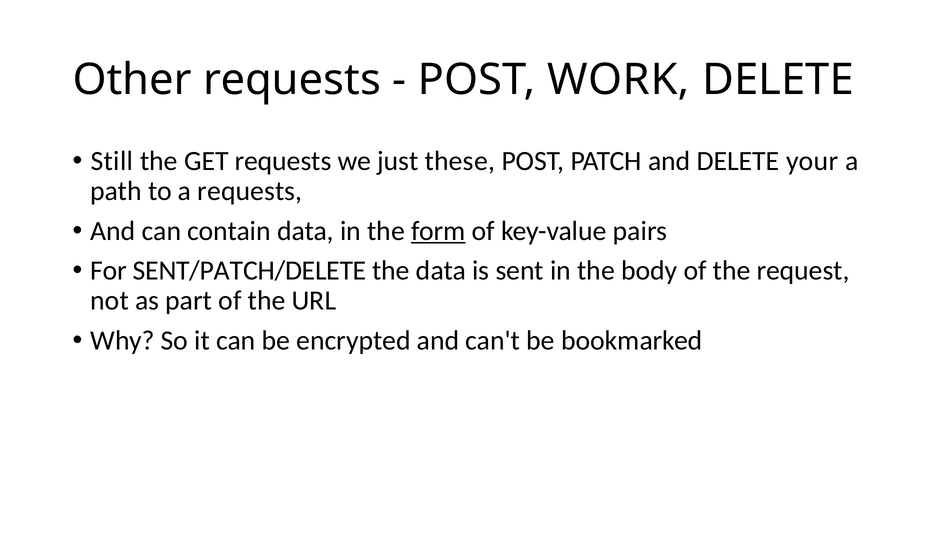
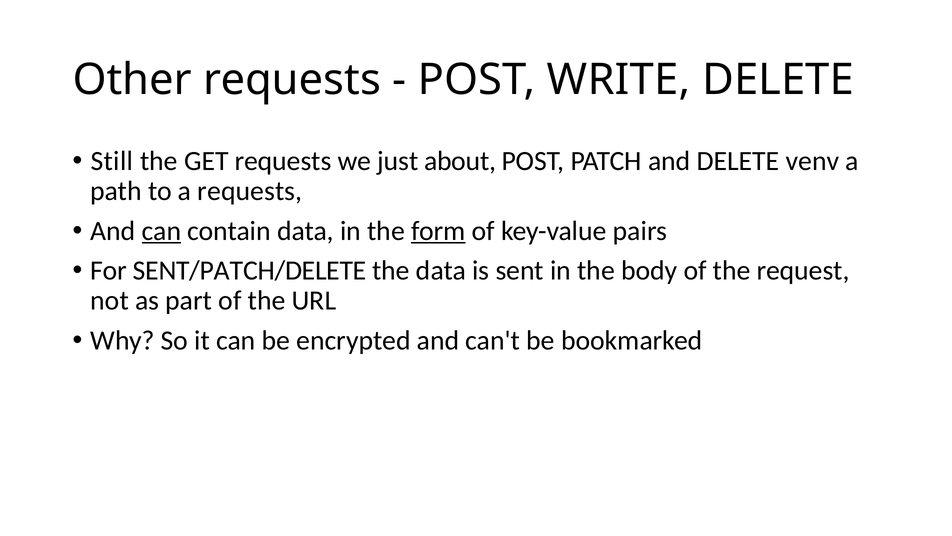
WORK: WORK -> WRITE
these: these -> about
your: your -> venv
can at (161, 231) underline: none -> present
